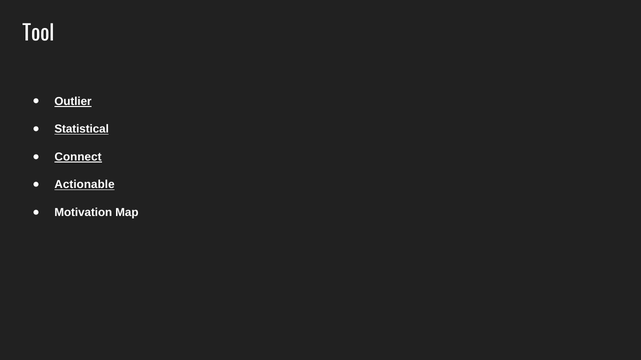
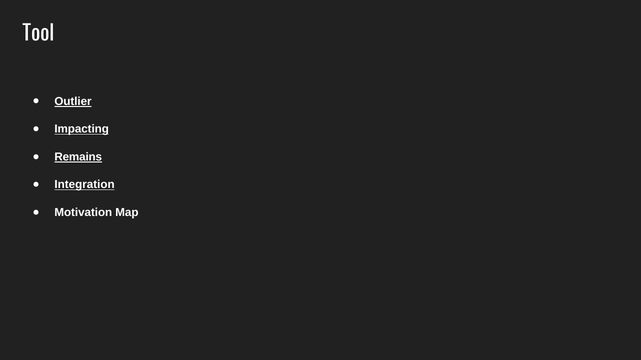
Statistical: Statistical -> Impacting
Connect: Connect -> Remains
Actionable: Actionable -> Integration
